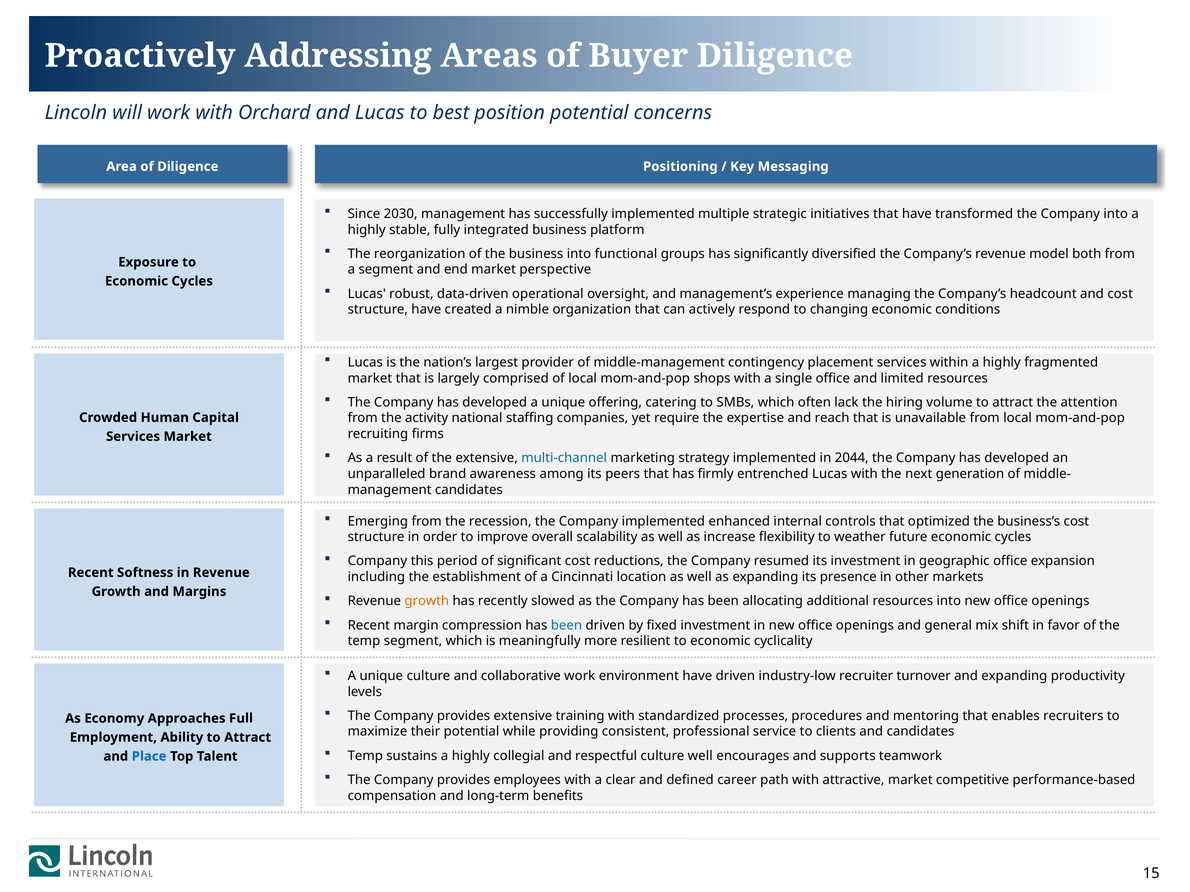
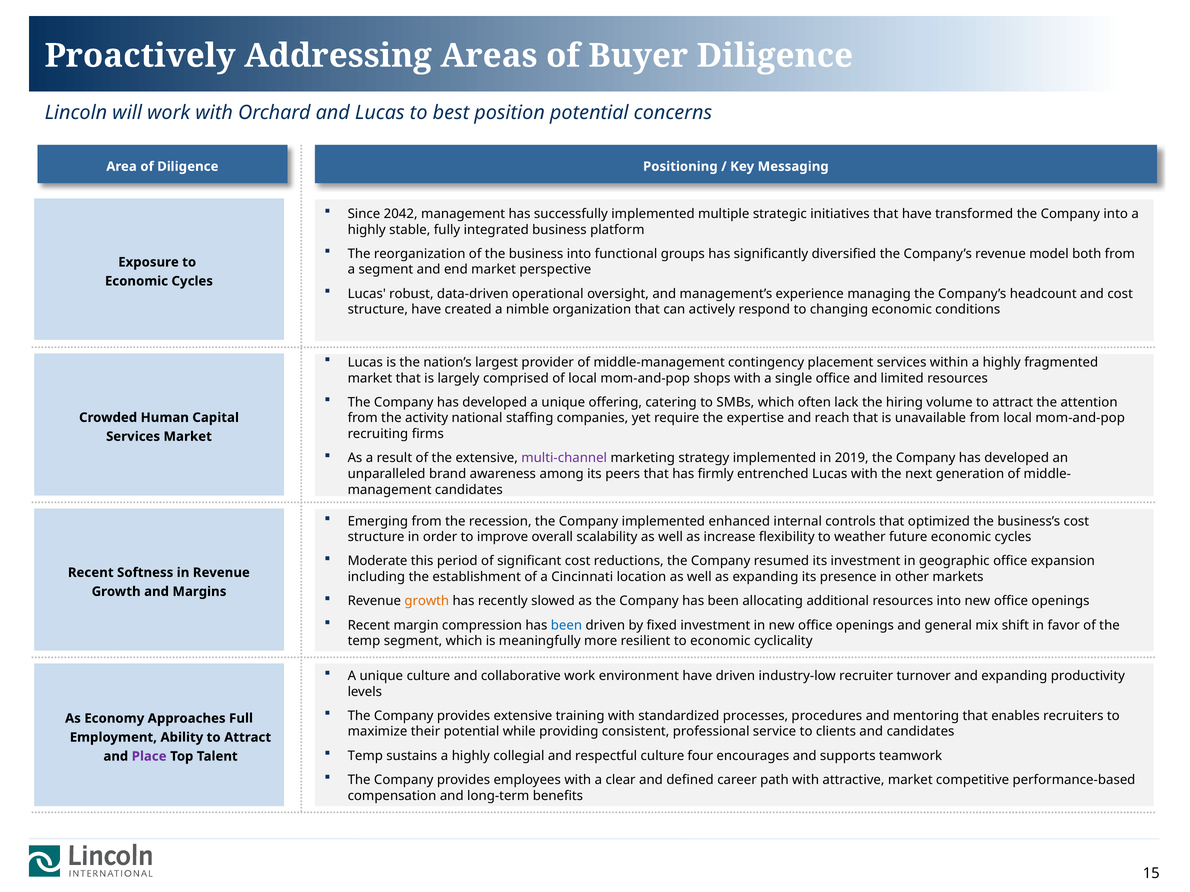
2030: 2030 -> 2042
multi-channel colour: blue -> purple
2044: 2044 -> 2019
Company at (377, 561): Company -> Moderate
culture well: well -> four
Place colour: blue -> purple
